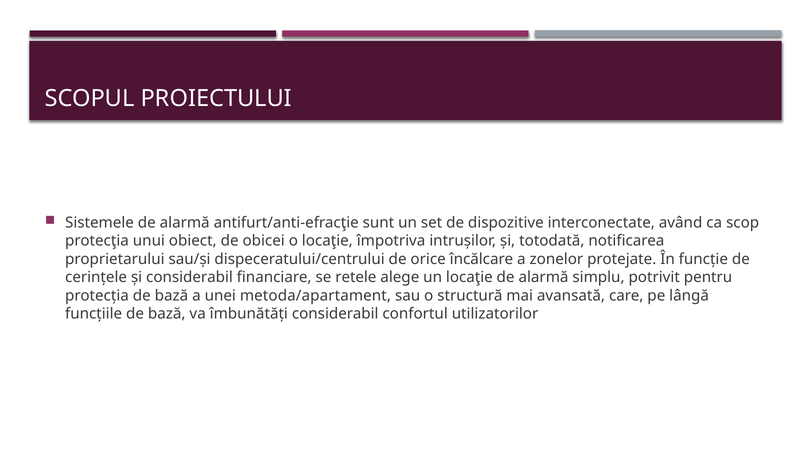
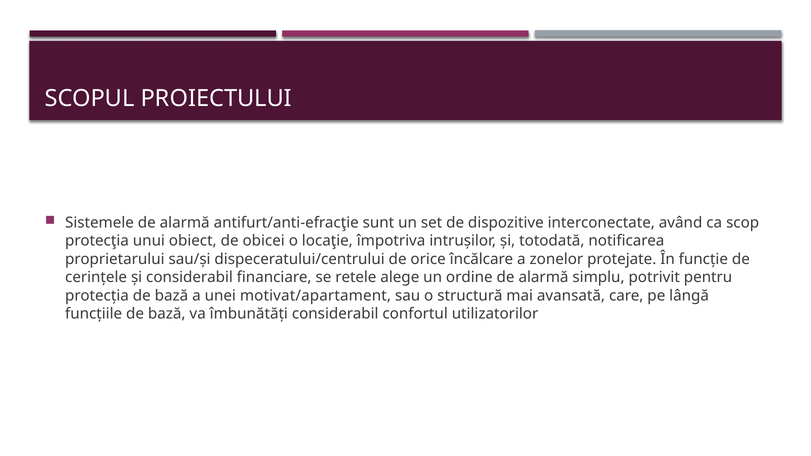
un locaţie: locaţie -> ordine
metoda/apartament: metoda/apartament -> motivat/apartament
